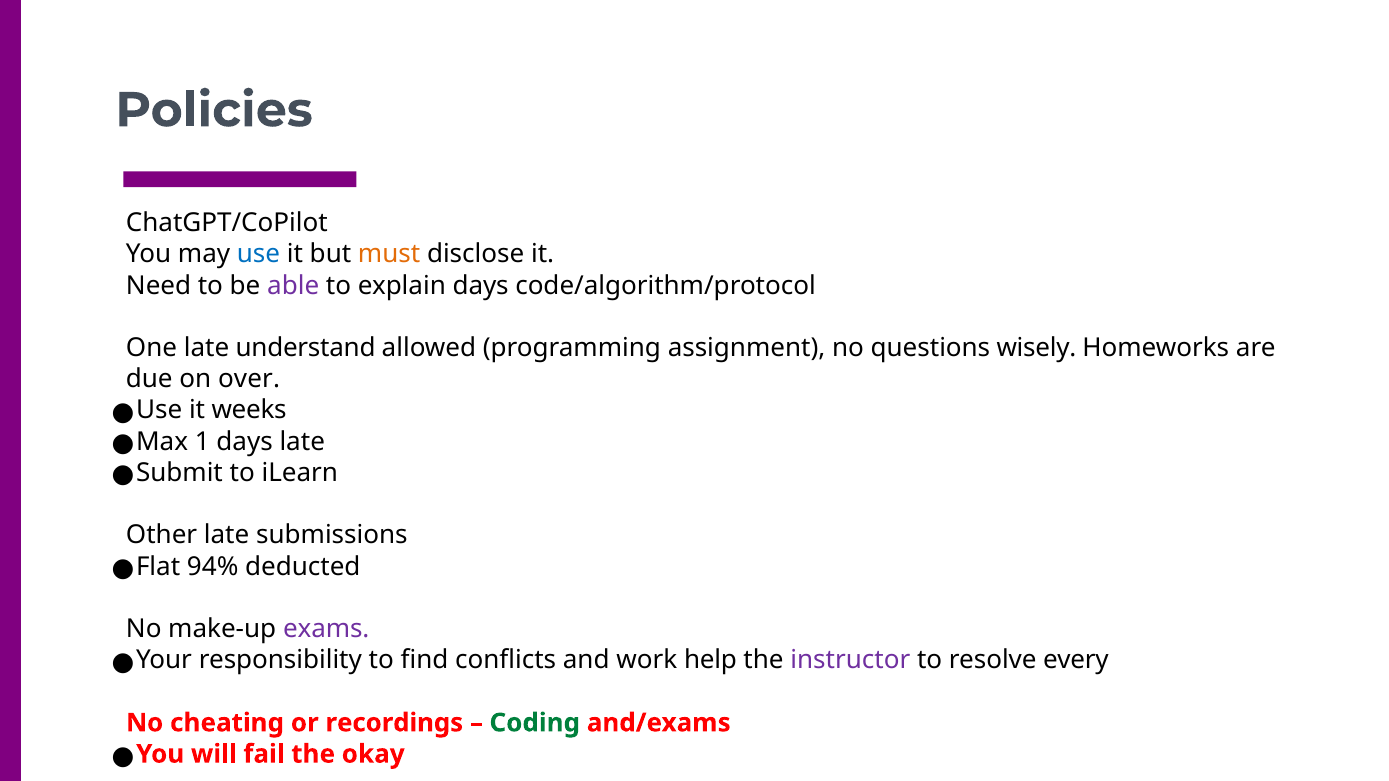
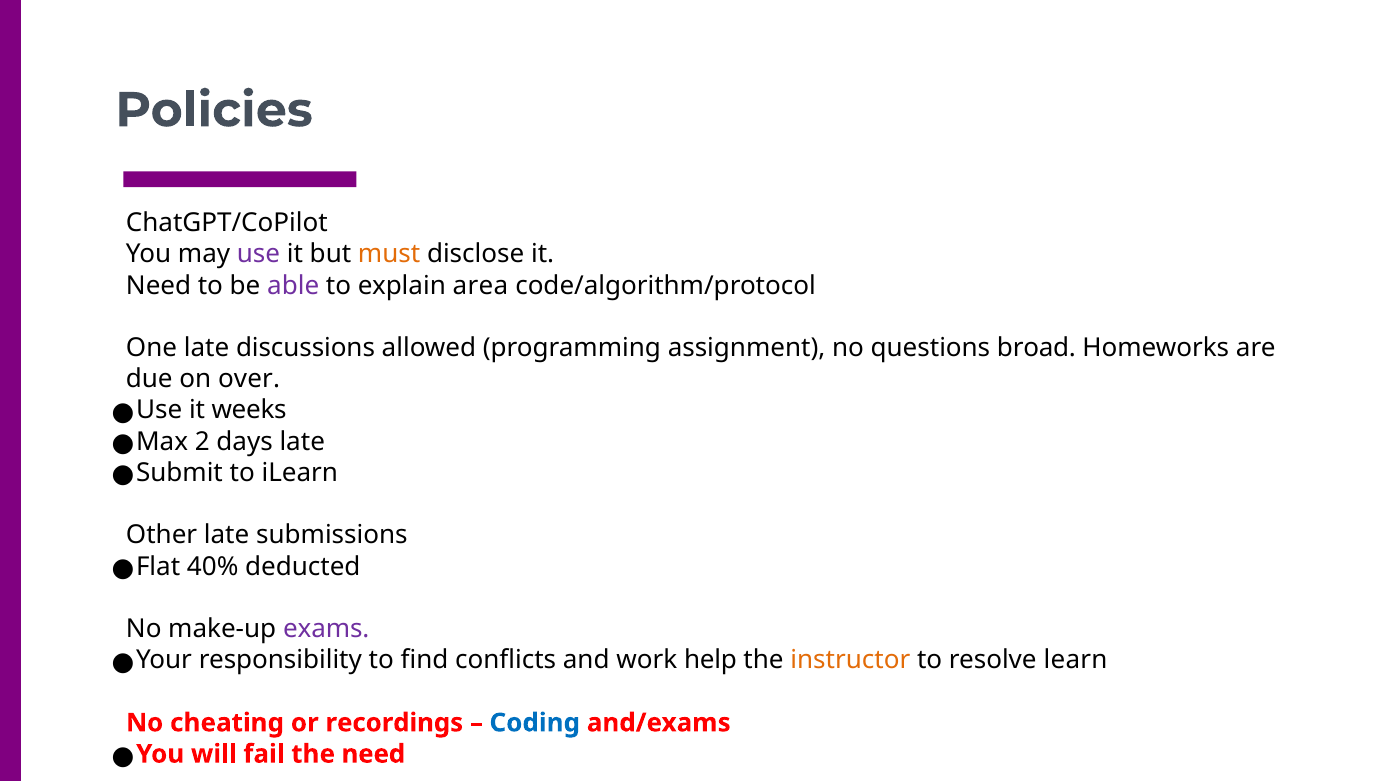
use colour: blue -> purple
explain days: days -> area
understand: understand -> discussions
wisely: wisely -> broad
1: 1 -> 2
94%: 94% -> 40%
instructor colour: purple -> orange
every: every -> learn
Coding colour: green -> blue
okay: okay -> need
